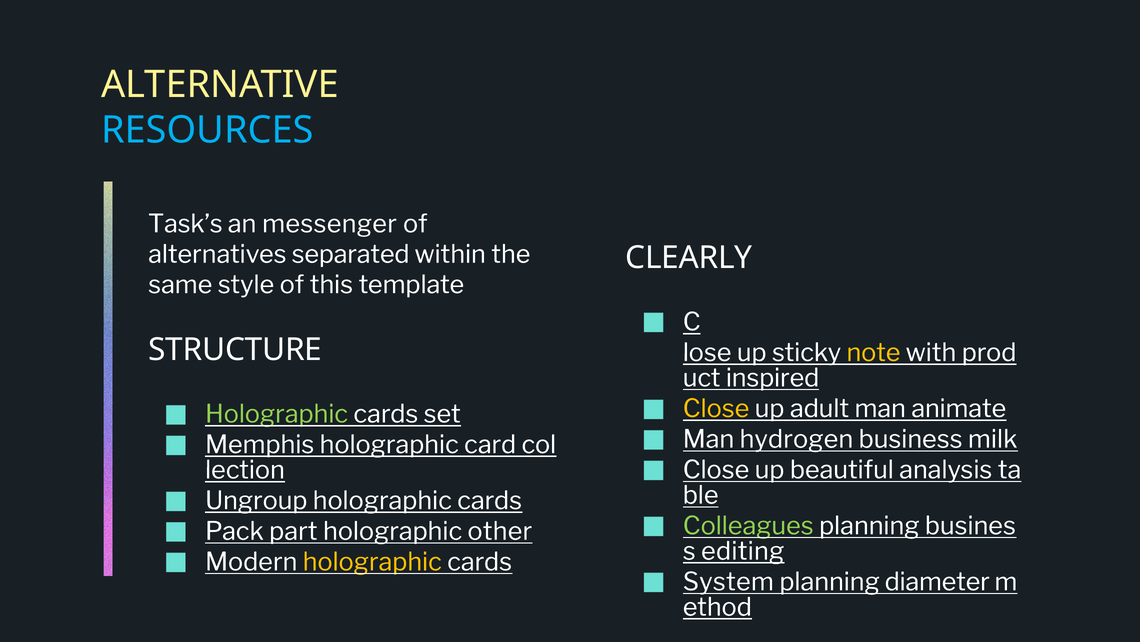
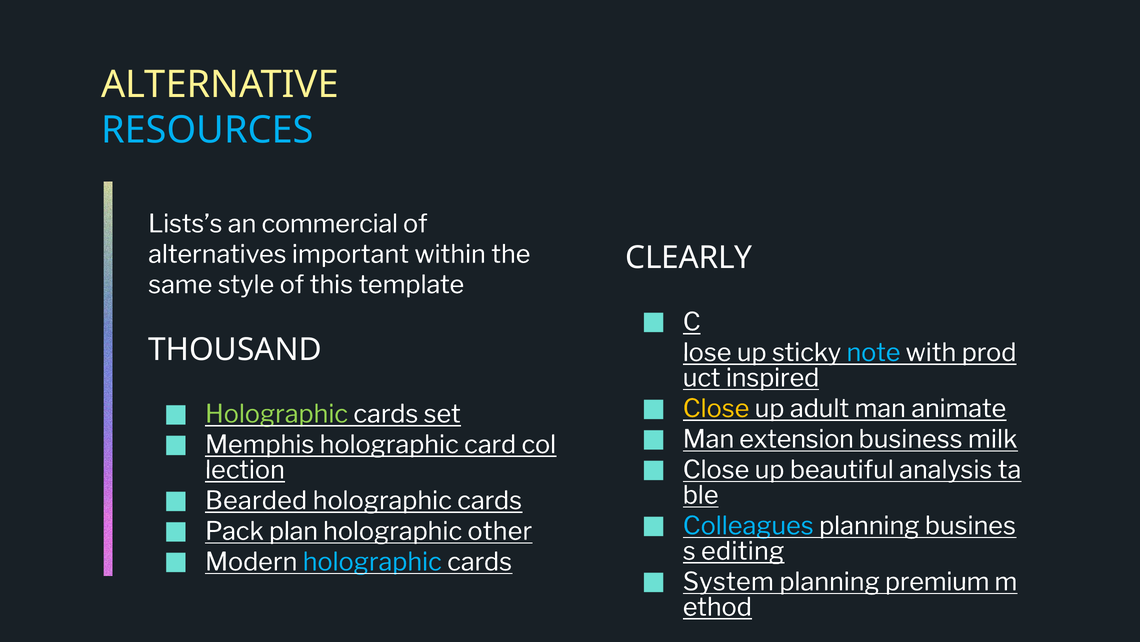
Task’s: Task’s -> Lists’s
messenger: messenger -> commercial
separated: separated -> important
STRUCTURE: STRUCTURE -> THOUSAND
note colour: yellow -> light blue
hydrogen: hydrogen -> extension
Ungroup: Ungroup -> Bearded
Colleagues colour: light green -> light blue
part: part -> plan
holographic at (372, 561) colour: yellow -> light blue
diameter: diameter -> premium
